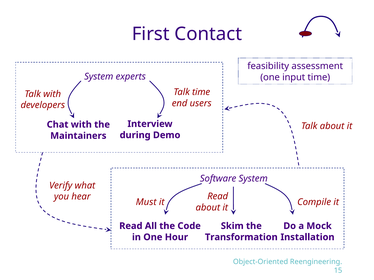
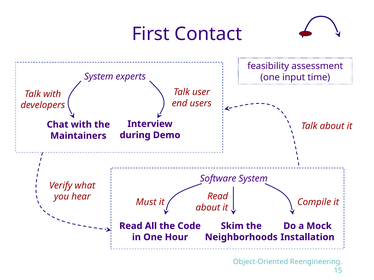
Talk time: time -> user
Transformation: Transformation -> Neighborhoods
